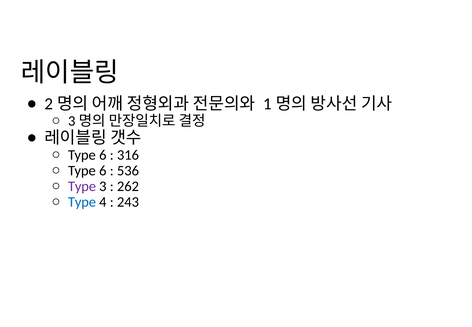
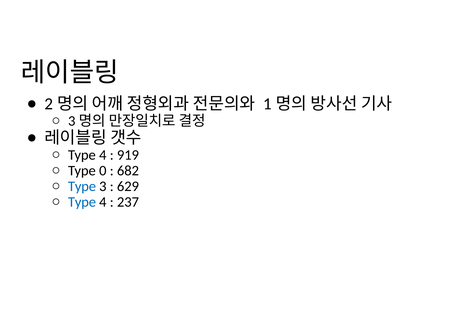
6 at (103, 155): 6 -> 4
316: 316 -> 919
6 at (103, 171): 6 -> 0
536: 536 -> 682
Type at (82, 186) colour: purple -> blue
262: 262 -> 629
243: 243 -> 237
